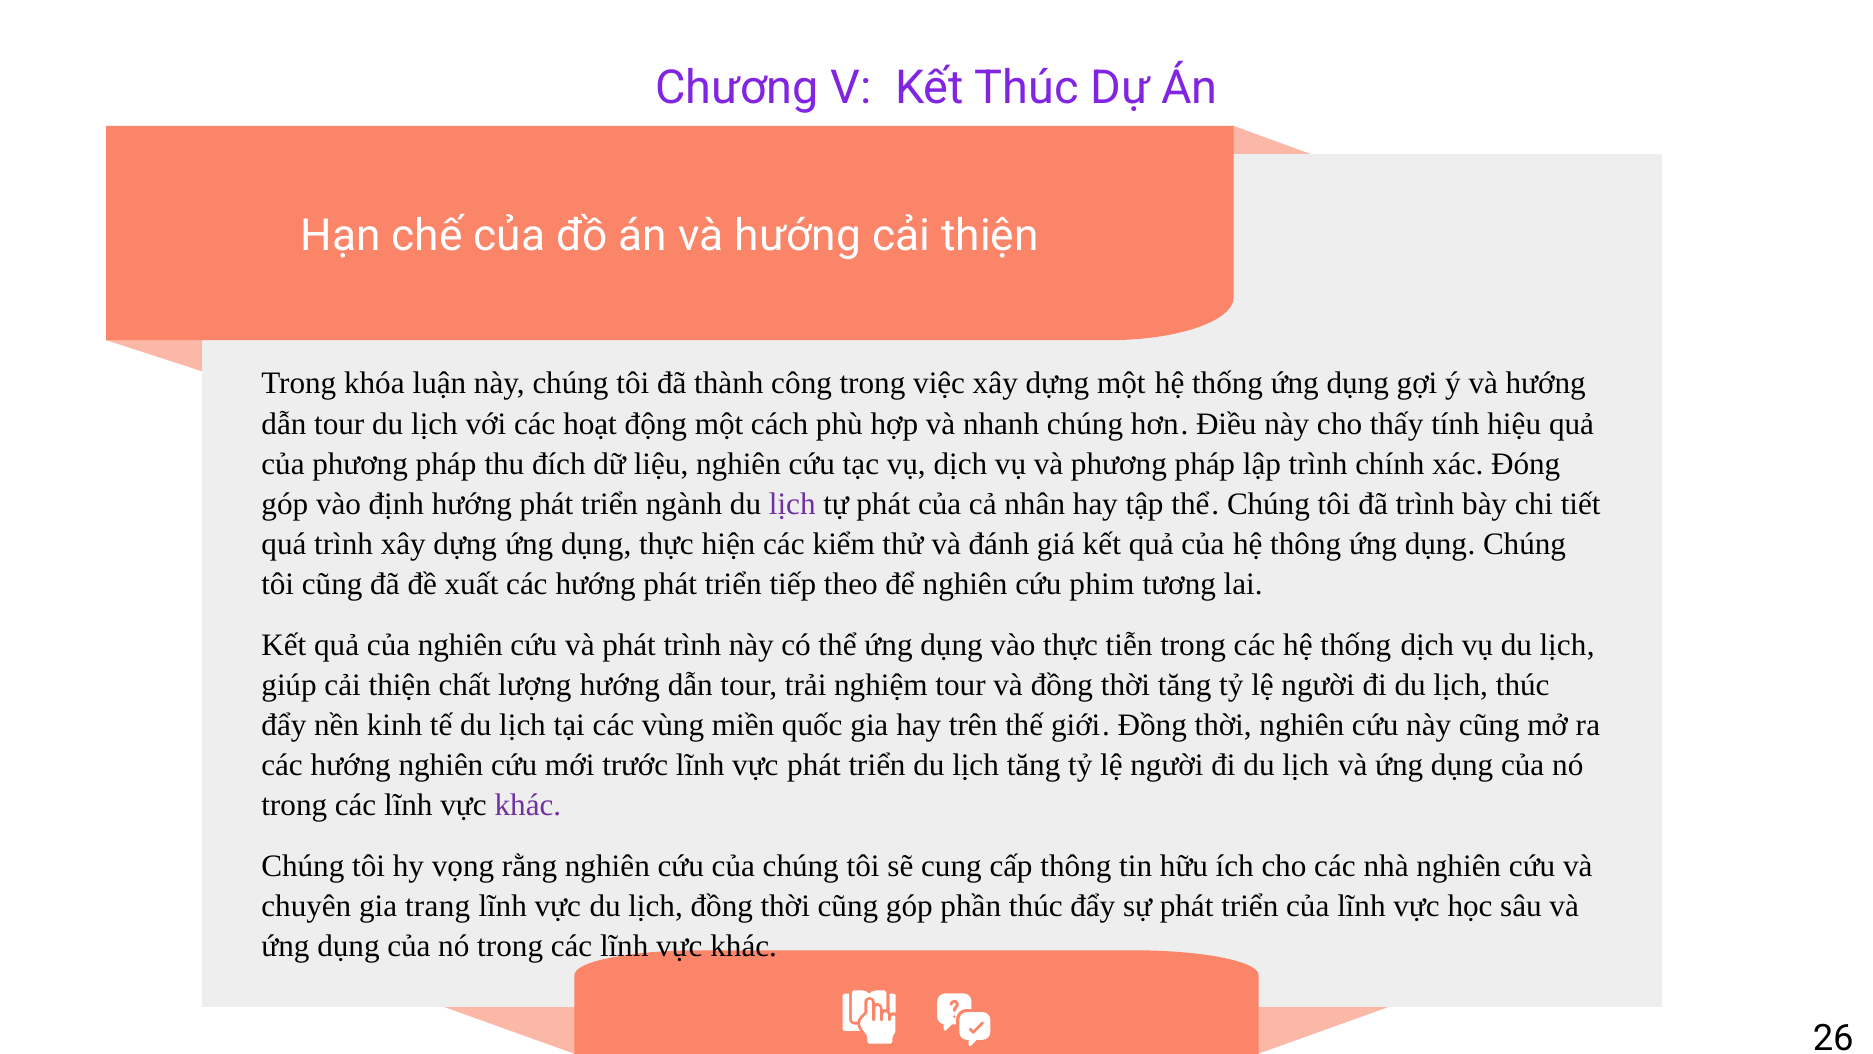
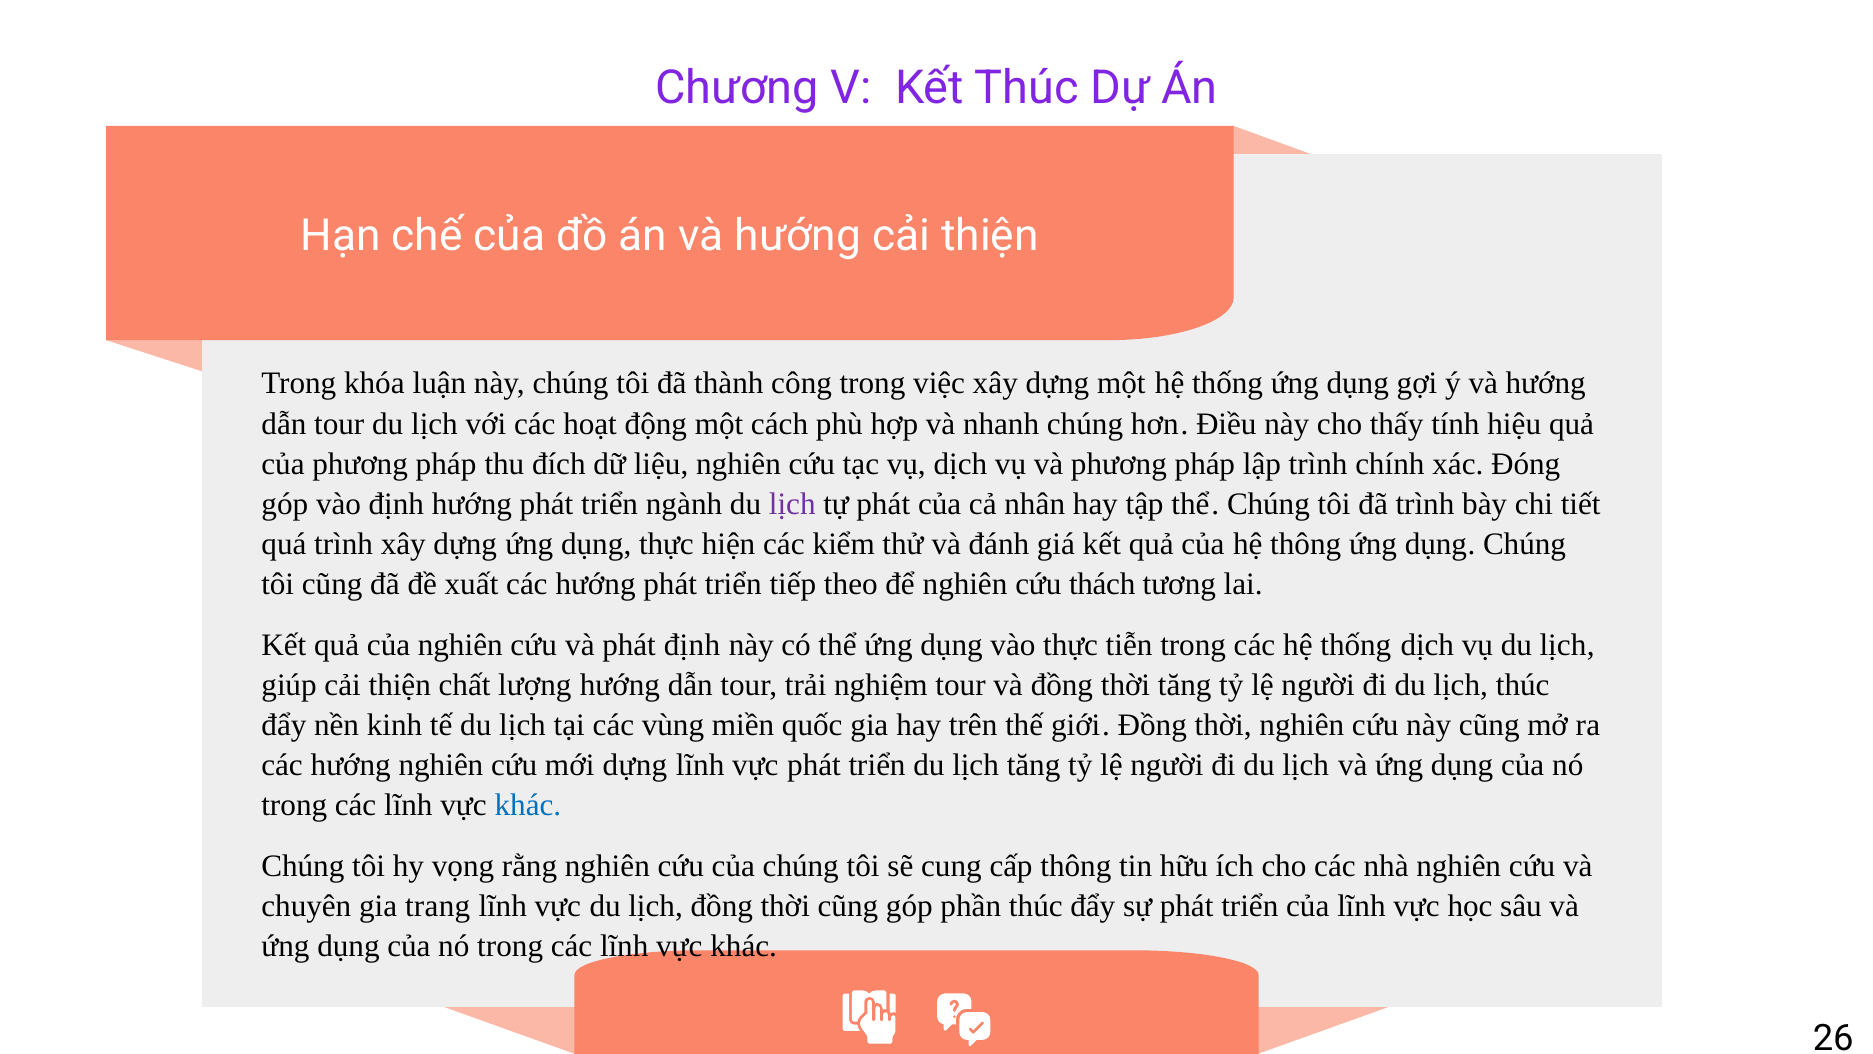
phim: phim -> thách
phát trình: trình -> định
mới trước: trước -> dựng
khác at (528, 805) colour: purple -> blue
